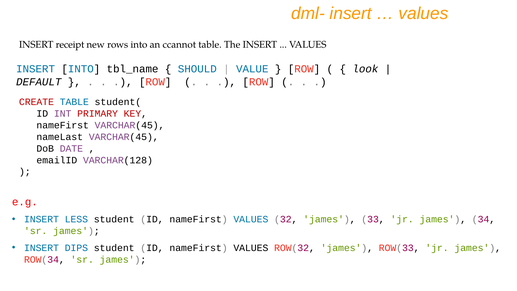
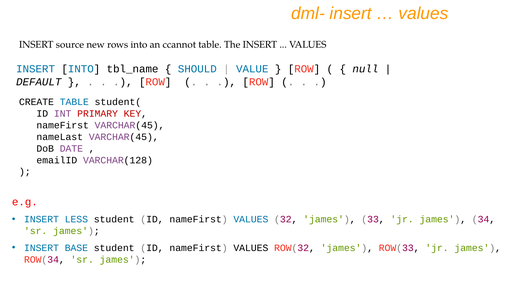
receipt: receipt -> source
look: look -> null
CREATE colour: red -> black
DIPS: DIPS -> BASE
